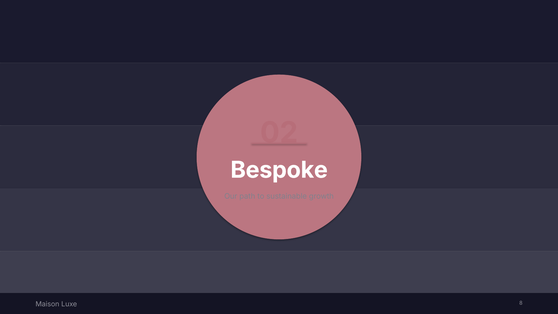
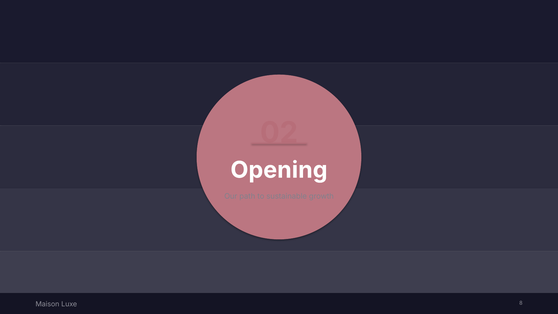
Bespoke: Bespoke -> Opening
